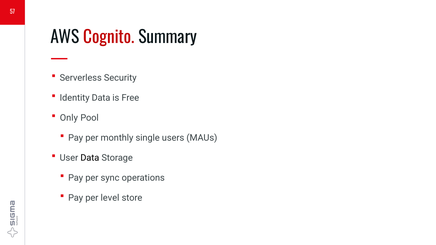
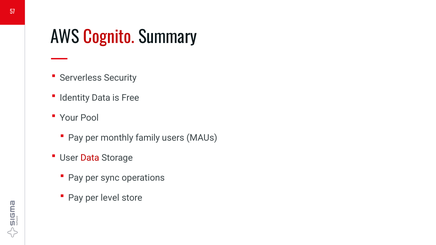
Only: Only -> Your
single: single -> family
Data at (90, 158) colour: black -> red
